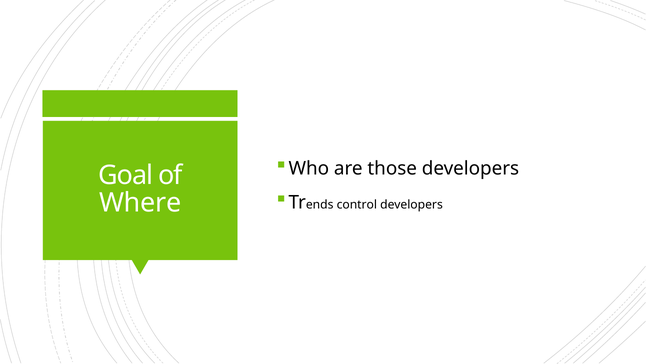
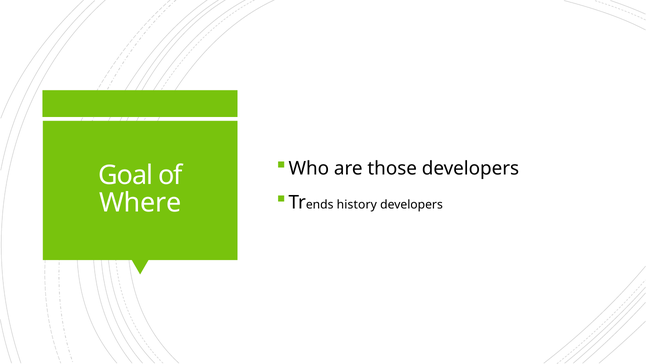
control: control -> history
